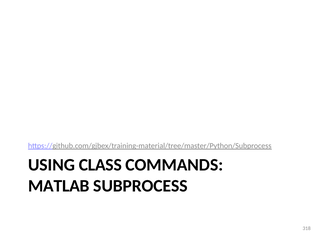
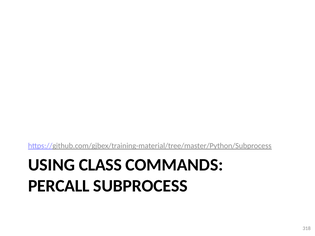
MATLAB: MATLAB -> PERCALL
